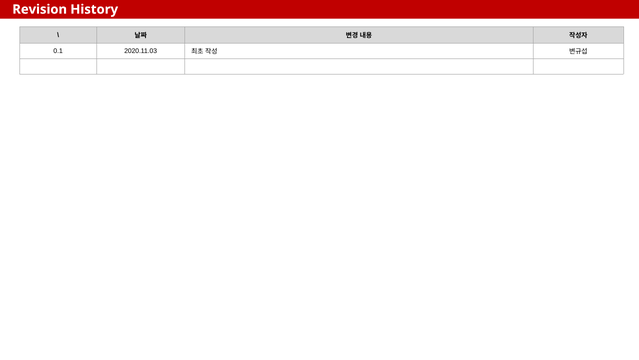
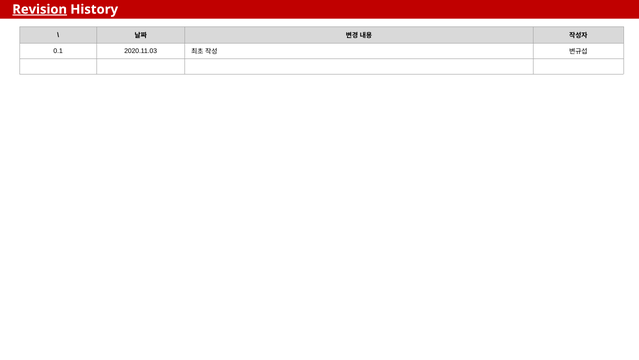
Revision underline: none -> present
